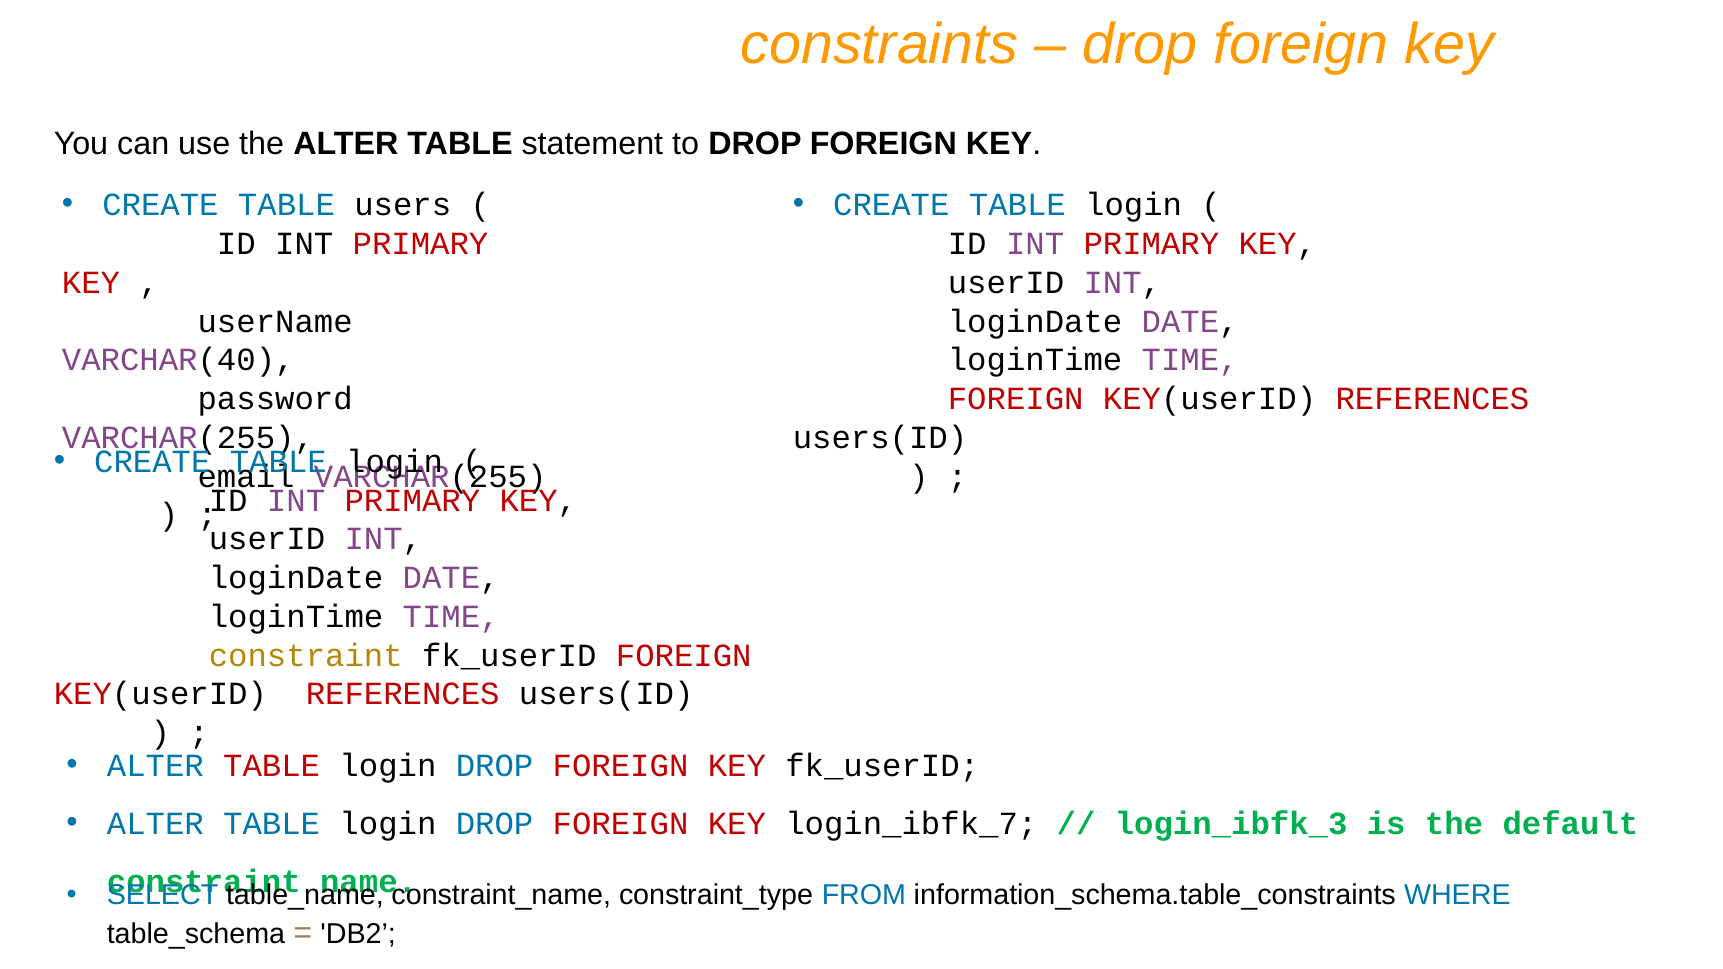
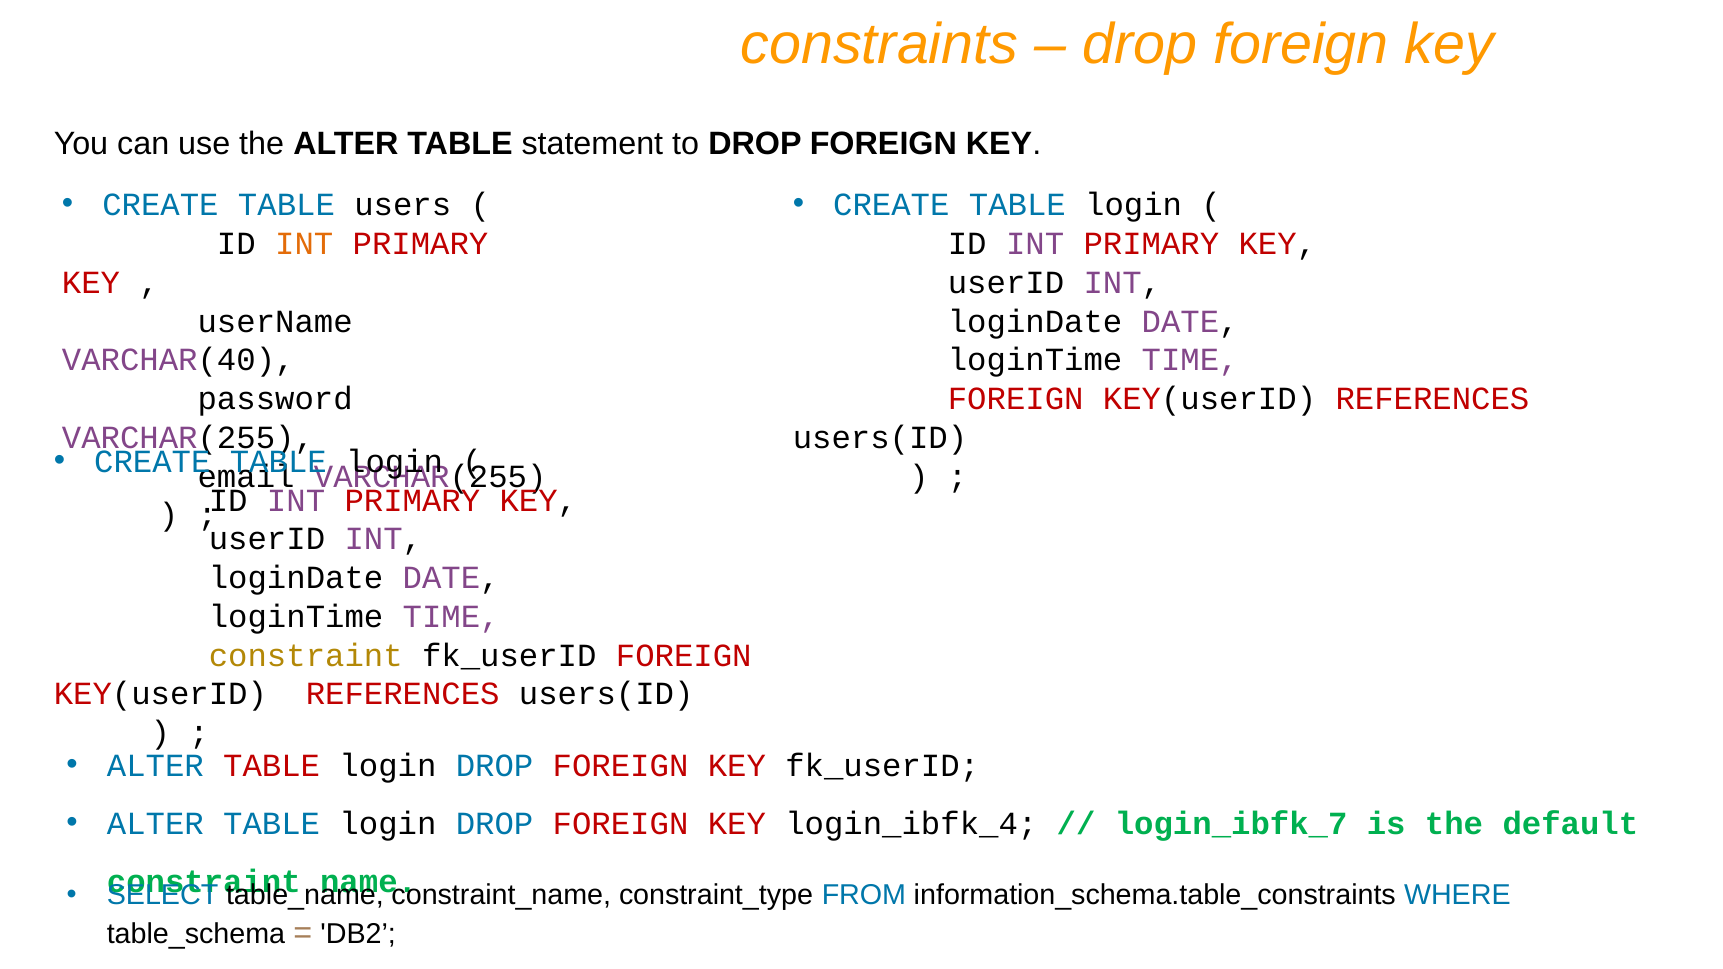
INT at (304, 244) colour: black -> orange
login_ibfk_7: login_ibfk_7 -> login_ibfk_4
login_ibfk_3: login_ibfk_3 -> login_ibfk_7
